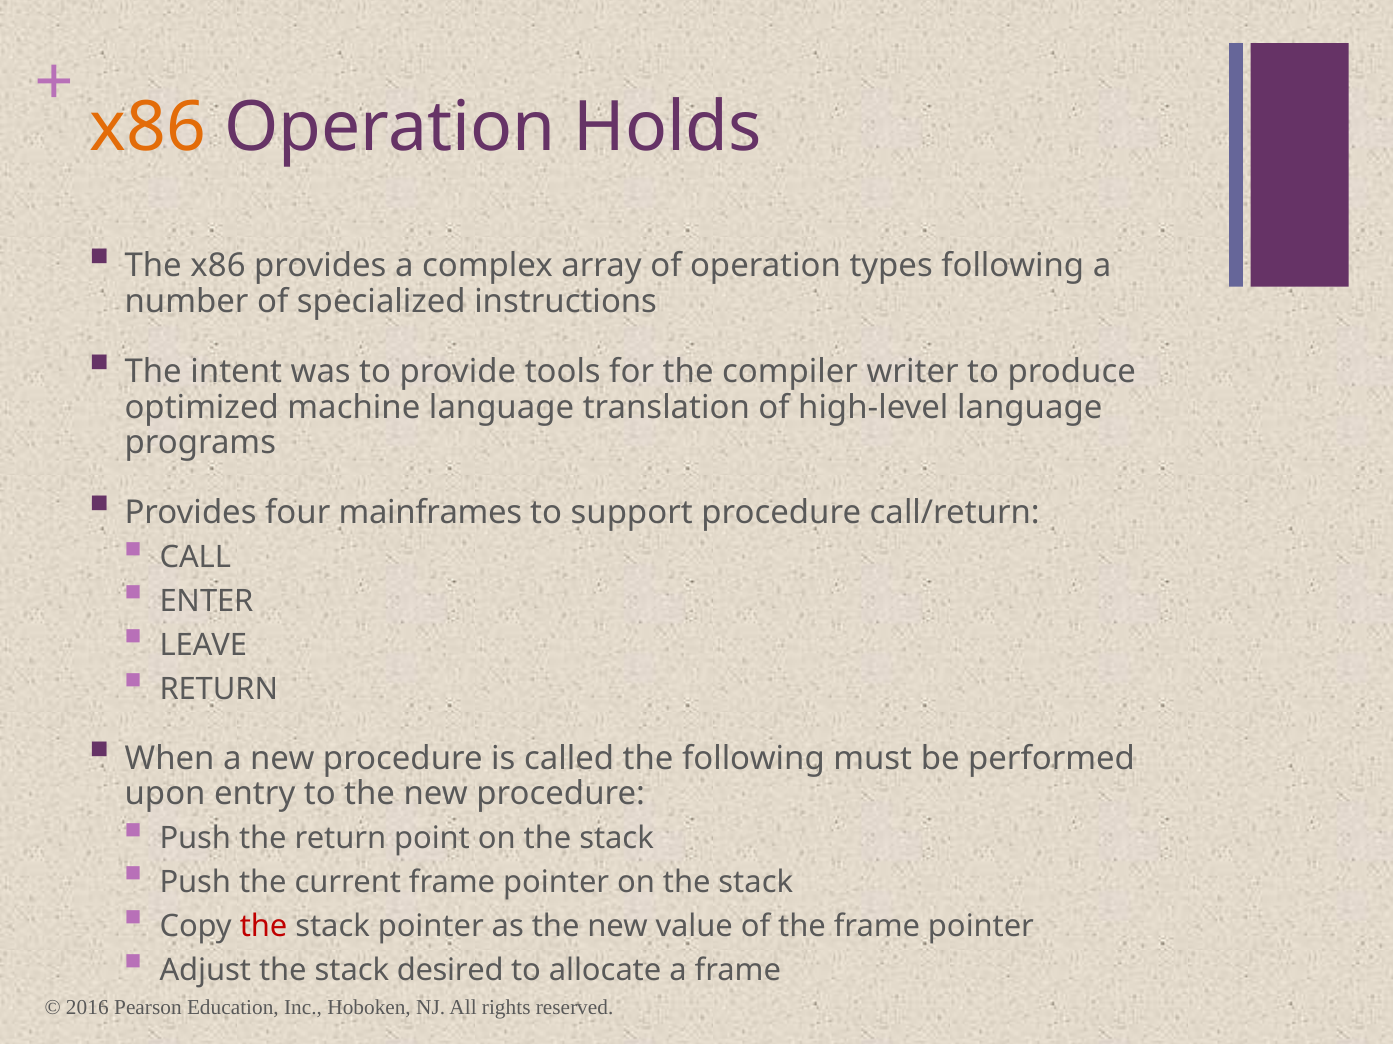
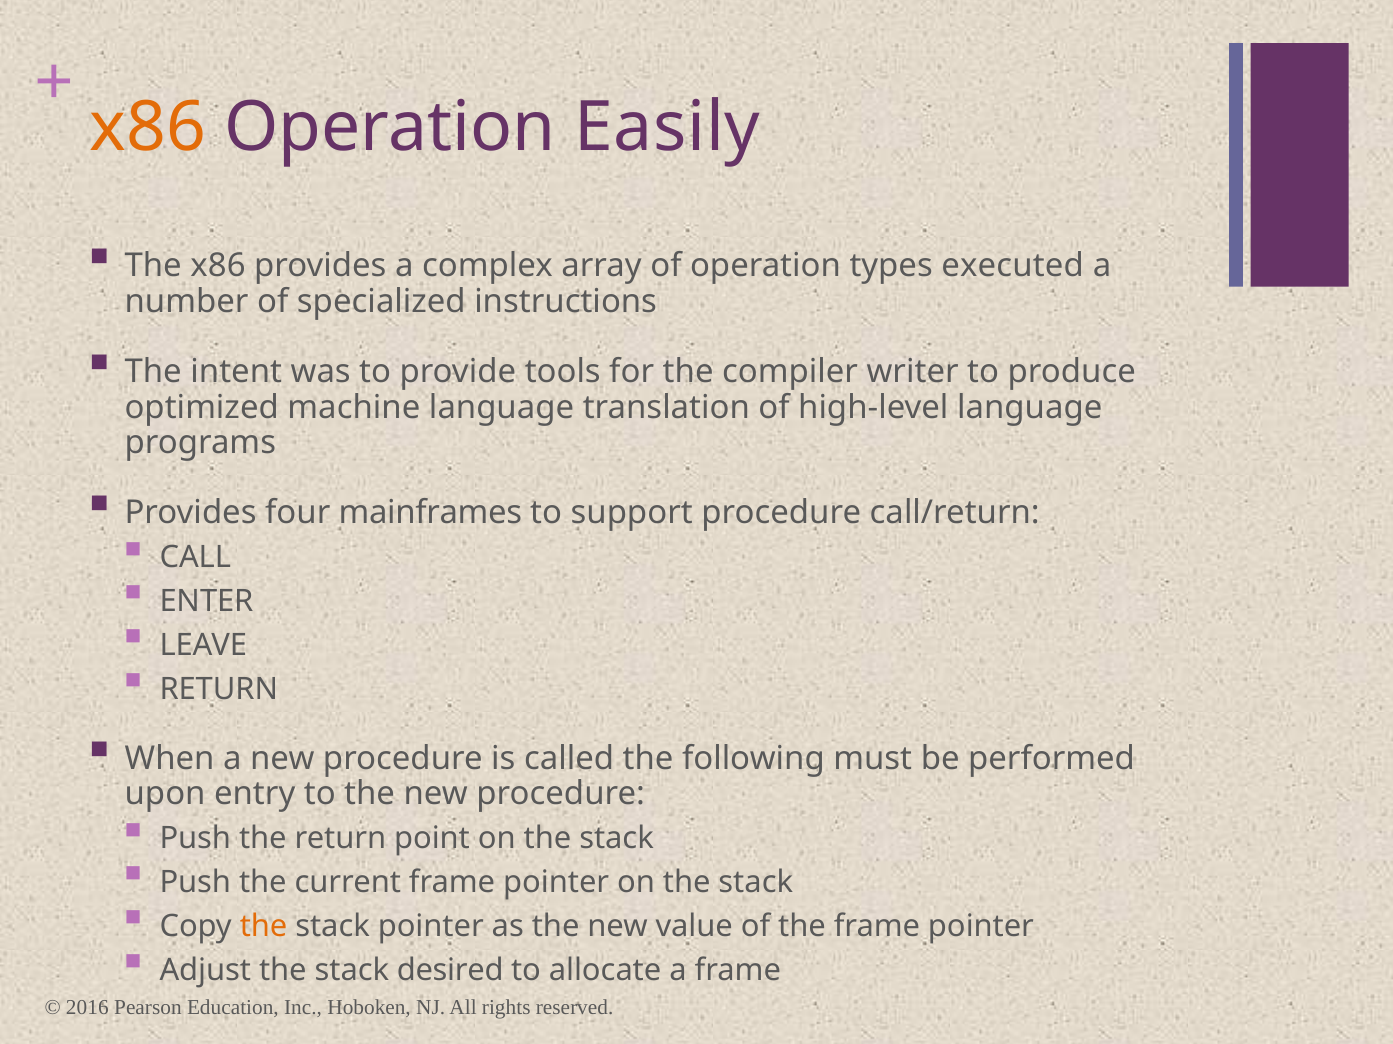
Holds: Holds -> Easily
types following: following -> executed
the at (264, 927) colour: red -> orange
